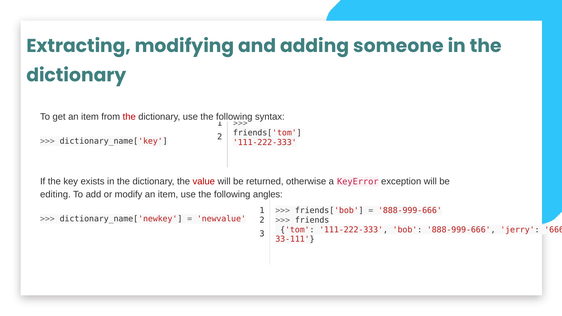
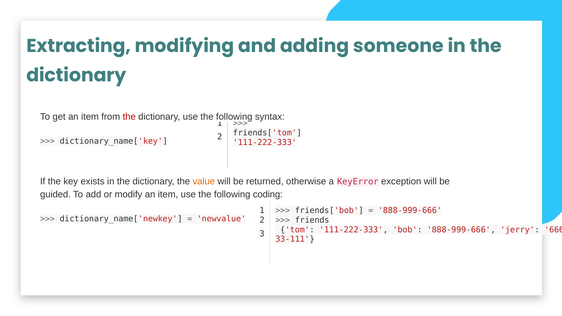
value colour: red -> orange
editing: editing -> guided
angles: angles -> coding
